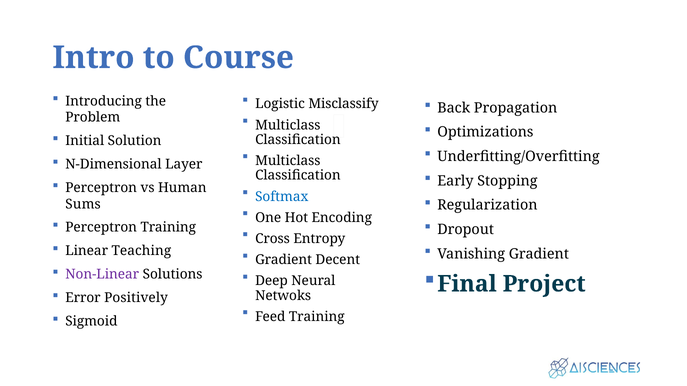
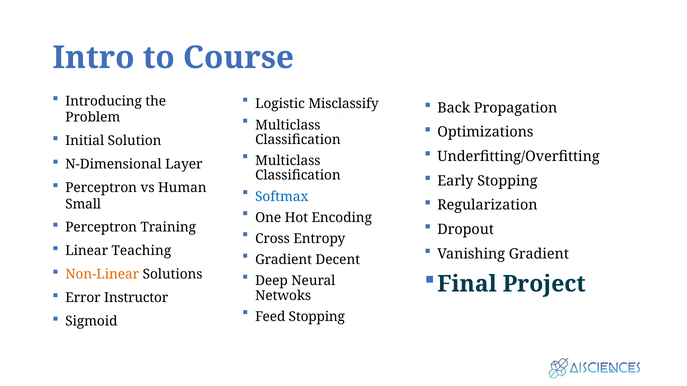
Sums: Sums -> Small
Non-Linear colour: purple -> orange
Positively: Positively -> Instructor
Feed Training: Training -> Stopping
